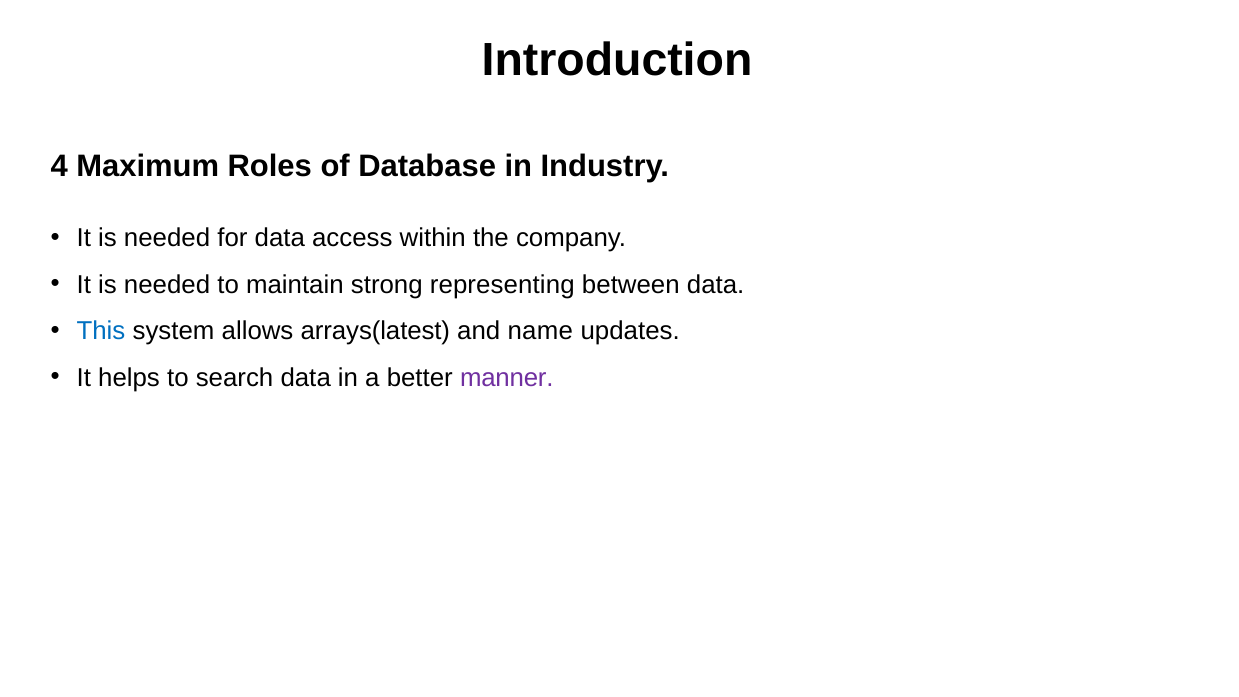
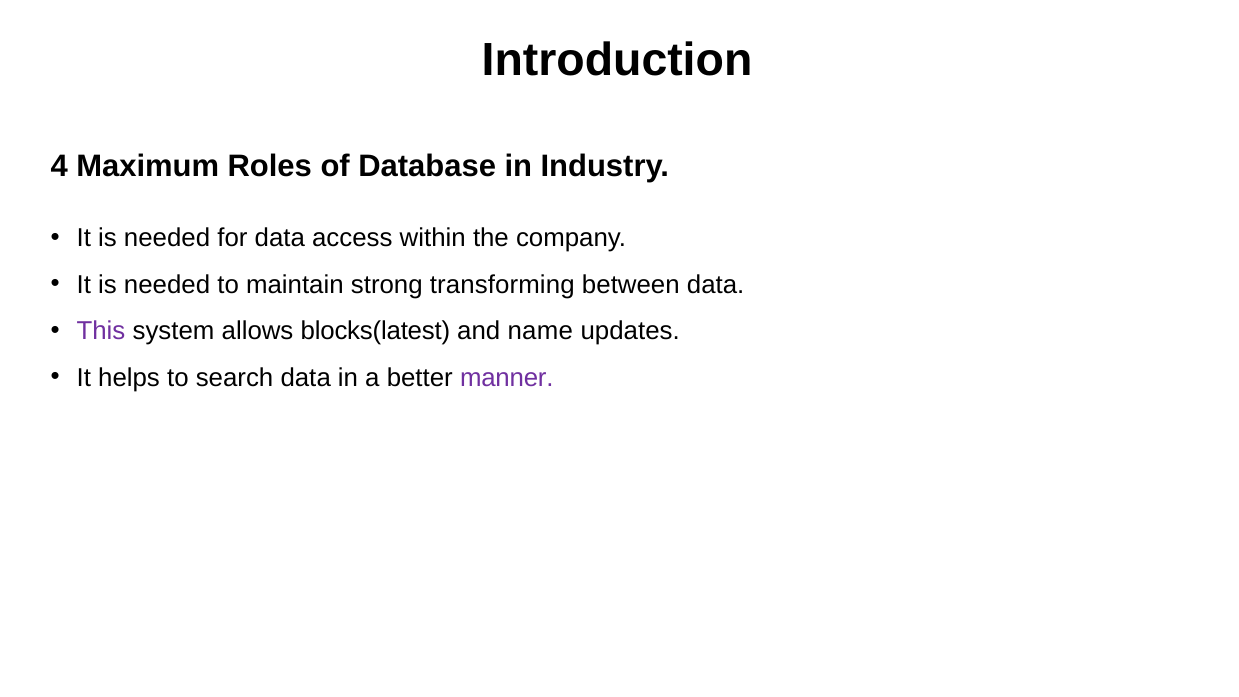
representing: representing -> transforming
This colour: blue -> purple
arrays(latest: arrays(latest -> blocks(latest
